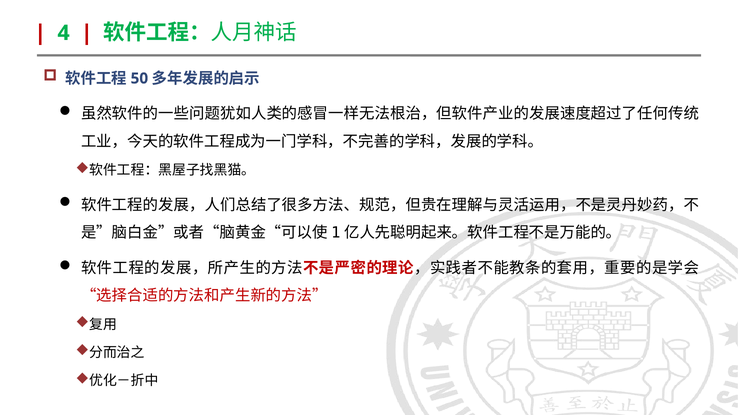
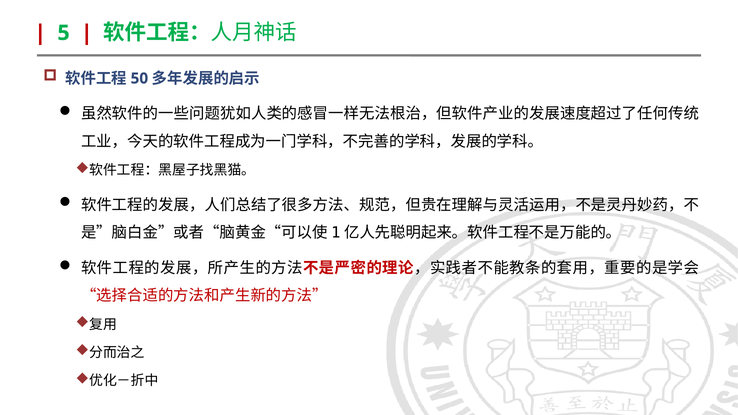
4: 4 -> 5
